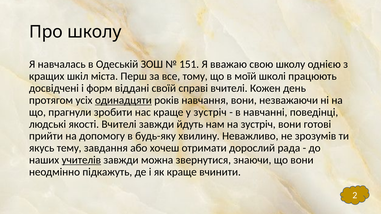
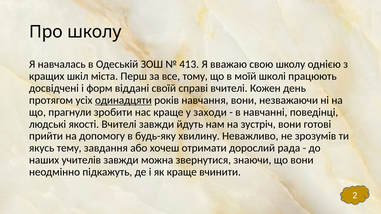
151: 151 -> 413
у зустріч: зустріч -> заходи
учителів underline: present -> none
